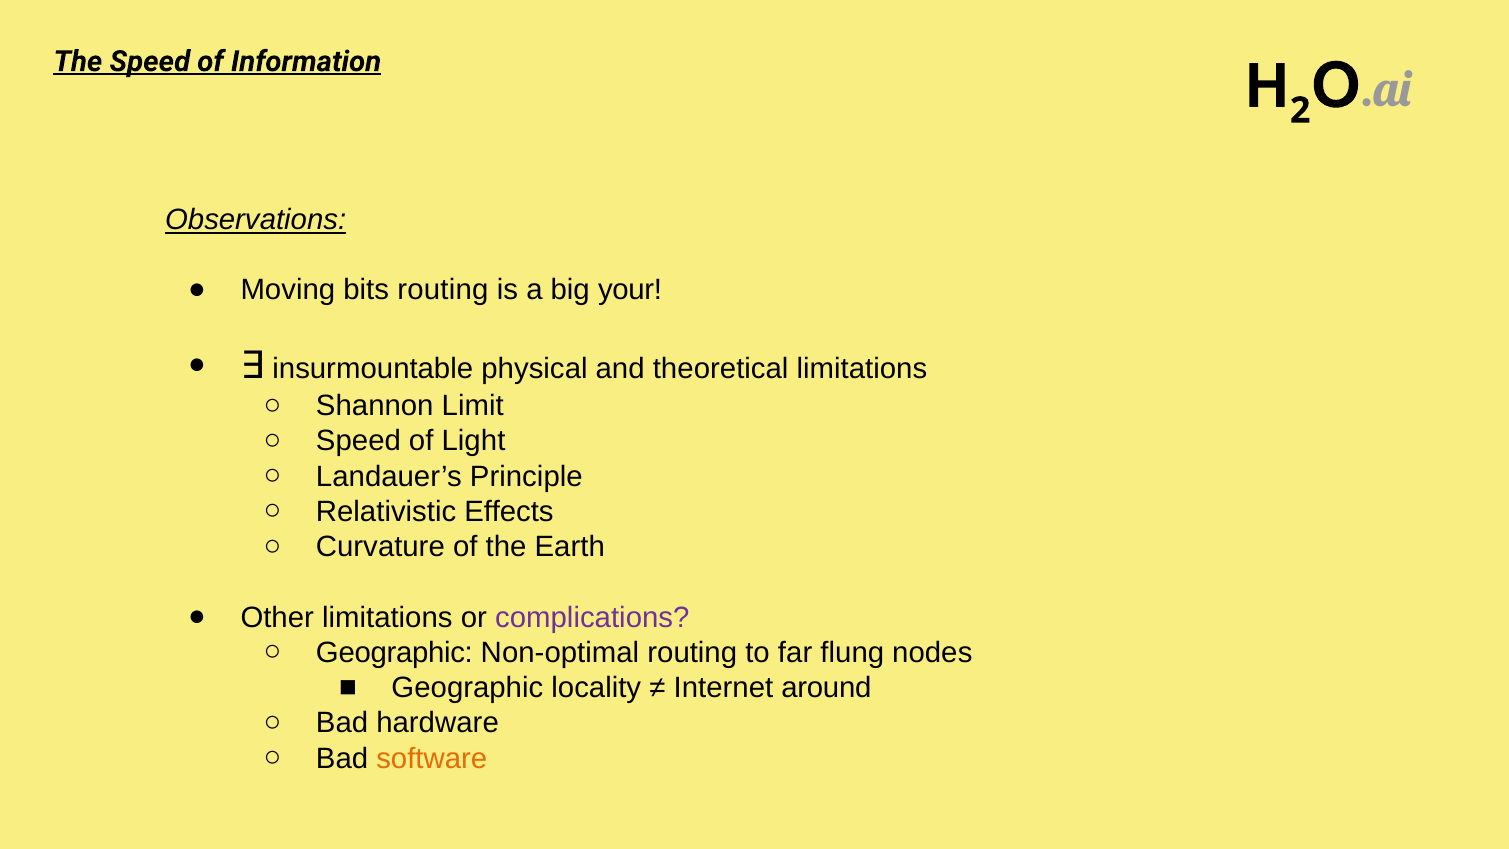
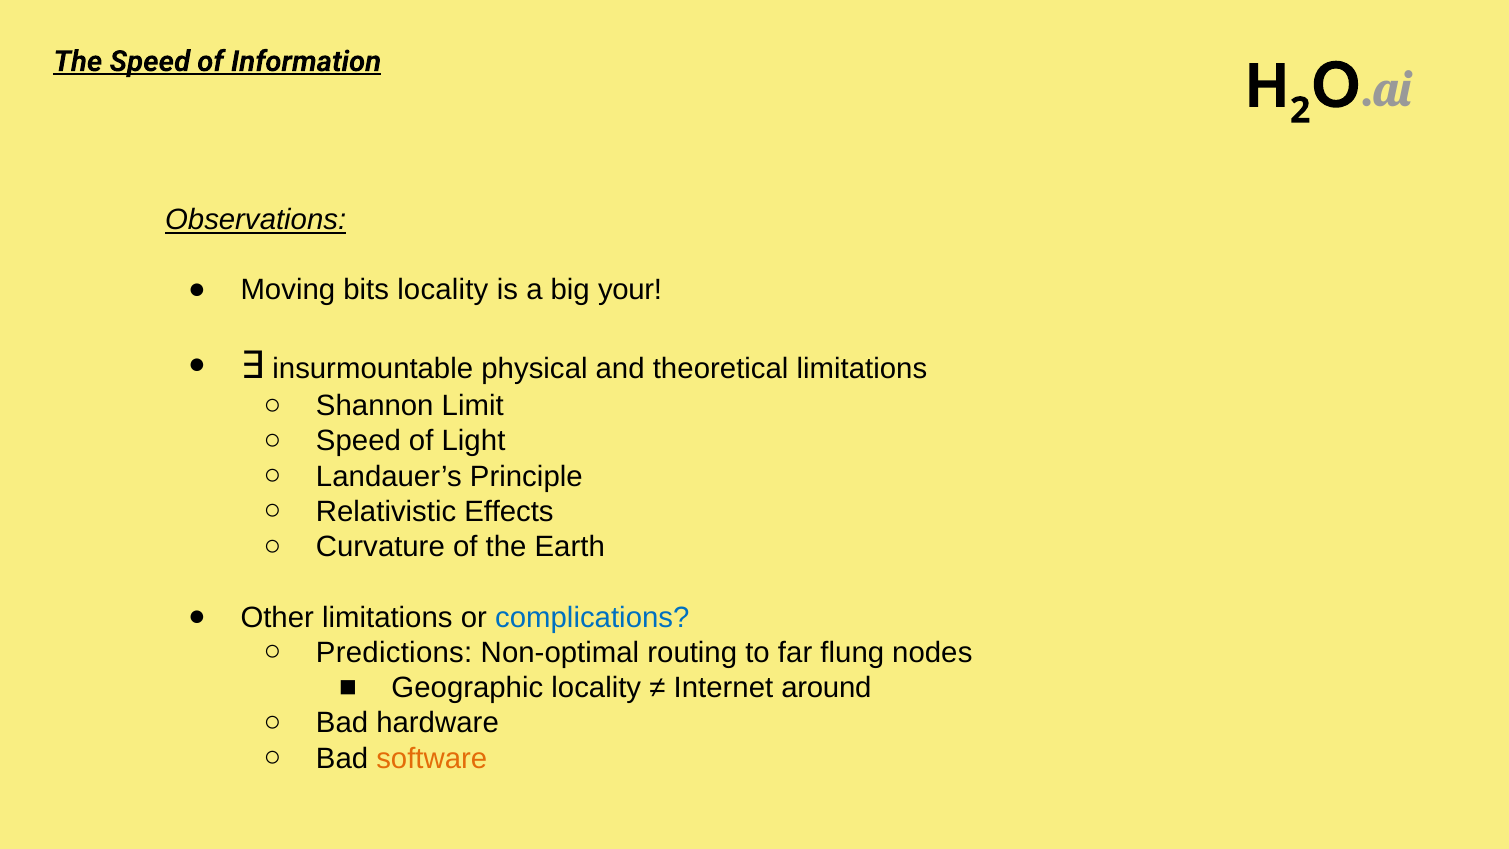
bits routing: routing -> locality
complications colour: purple -> blue
Geographic at (394, 653): Geographic -> Predictions
